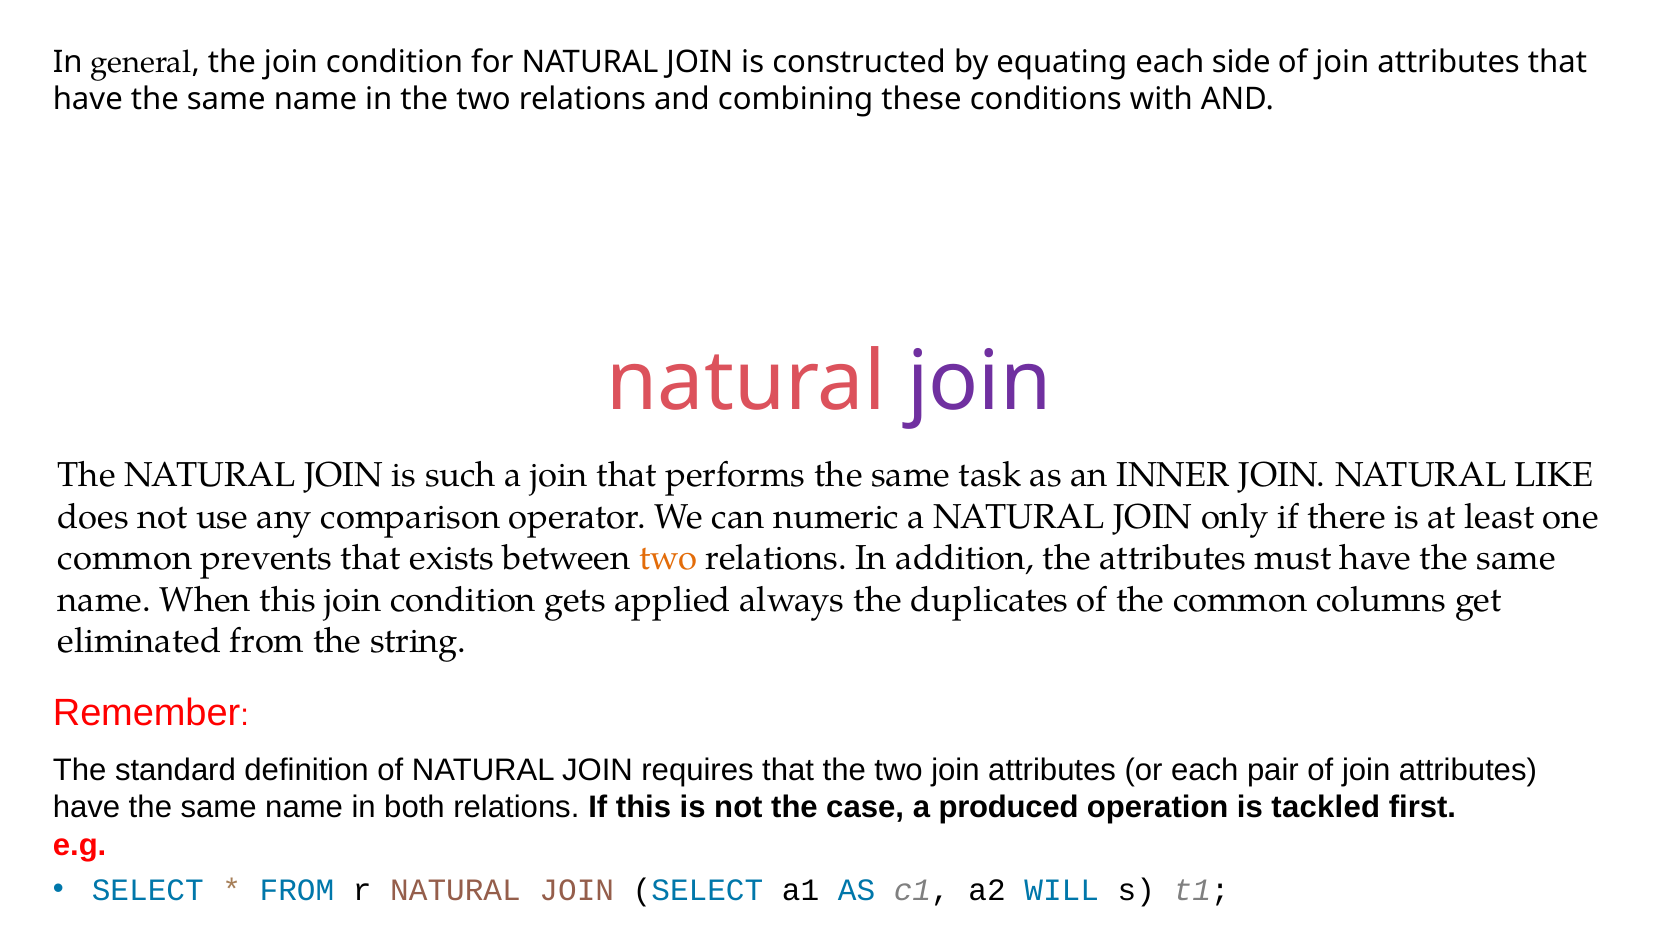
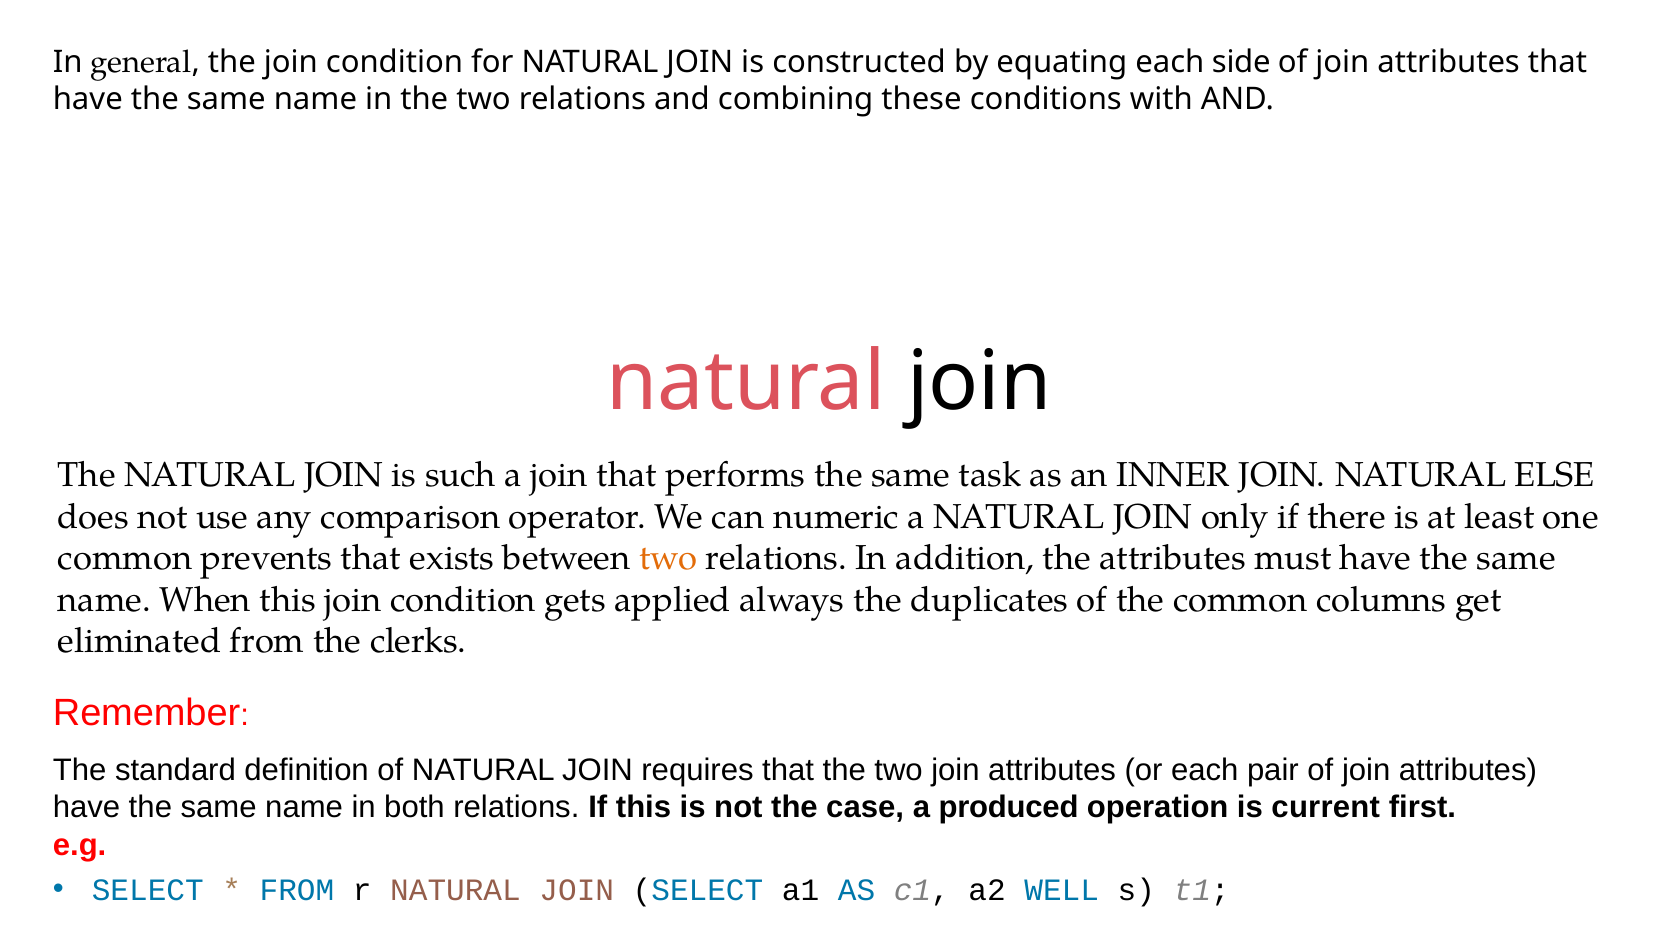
join at (979, 383) colour: purple -> black
LIKE: LIKE -> ELSE
string: string -> clerks
tackled: tackled -> current
WILL: WILL -> WELL
